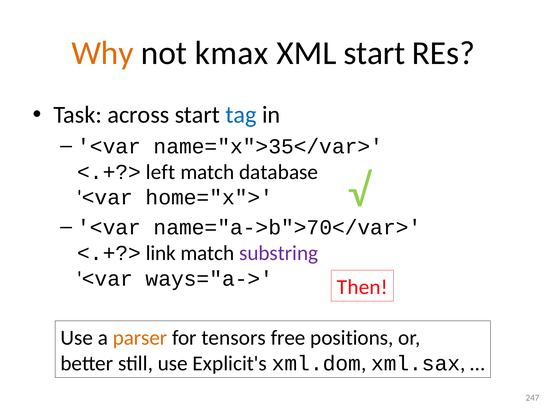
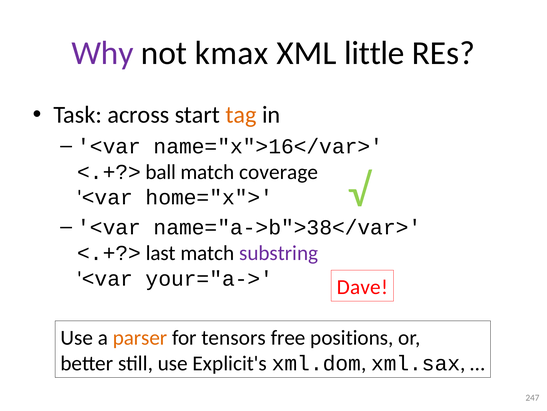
Why colour: orange -> purple
XML start: start -> little
tag colour: blue -> orange
name="x">35</var>: name="x">35</var> -> name="x">16</var>
left: left -> ball
database: database -> coverage
name="a->b">70</var>: name="a->b">70</var> -> name="a->b">38</var>
link: link -> last
ways="a->: ways="a-> -> your="a->
Then: Then -> Dave
